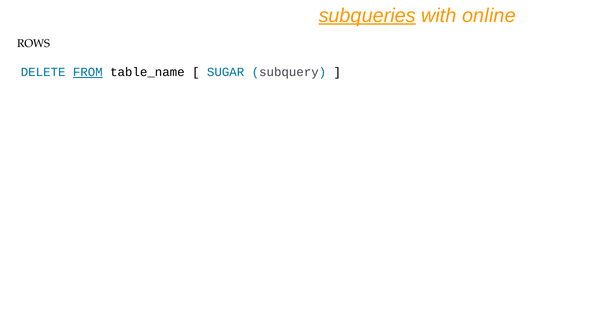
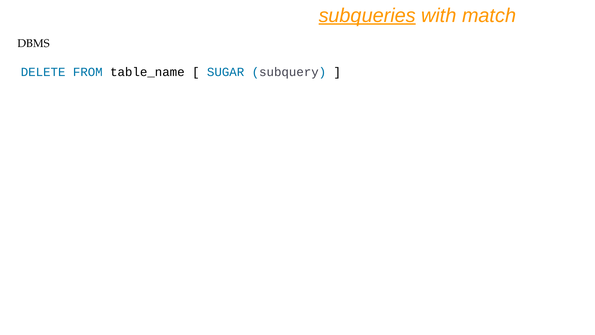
online: online -> match
ROWS: ROWS -> DBMS
FROM underline: present -> none
